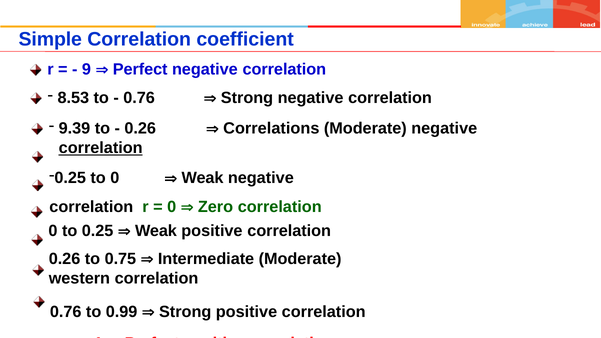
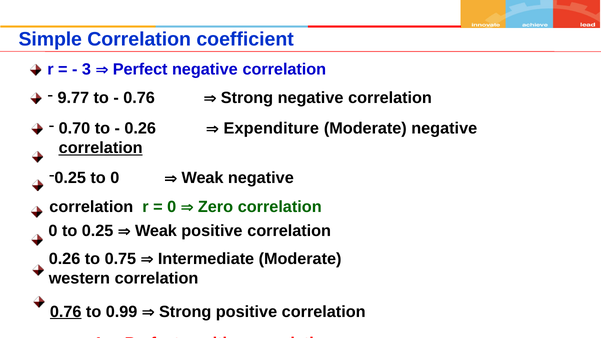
9: 9 -> 3
8.53: 8.53 -> 9.77
9.39: 9.39 -> 0.70
Correlations: Correlations -> Expenditure
0.76 at (66, 312) underline: none -> present
